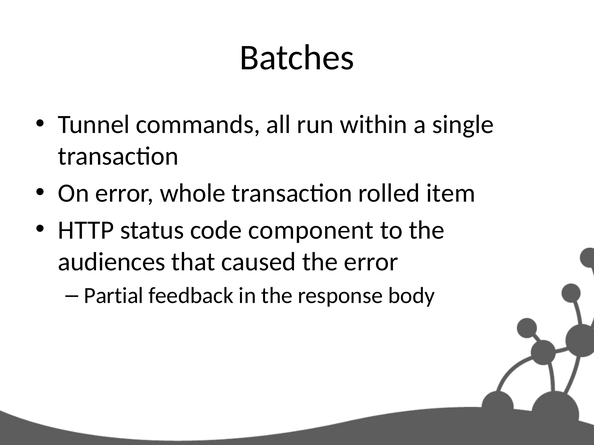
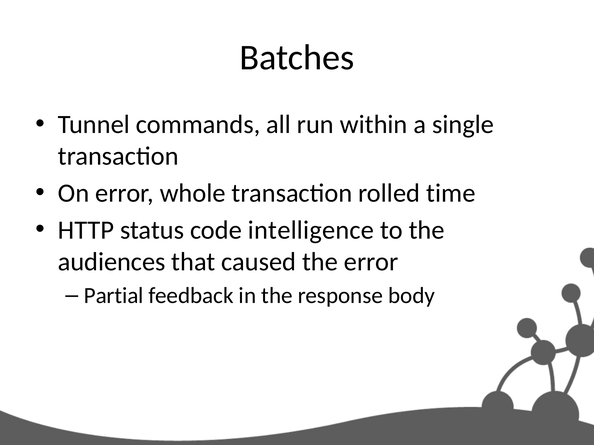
item: item -> time
component: component -> intelligence
